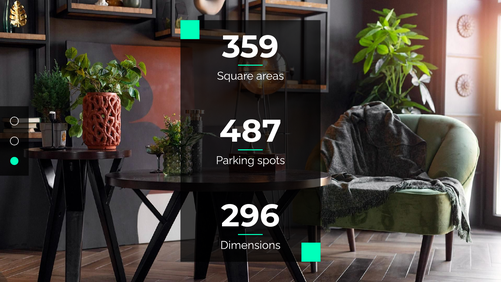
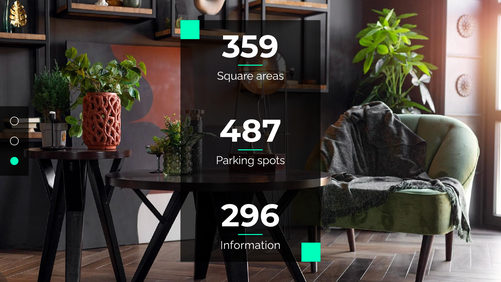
Dimensions: Dimensions -> Information
